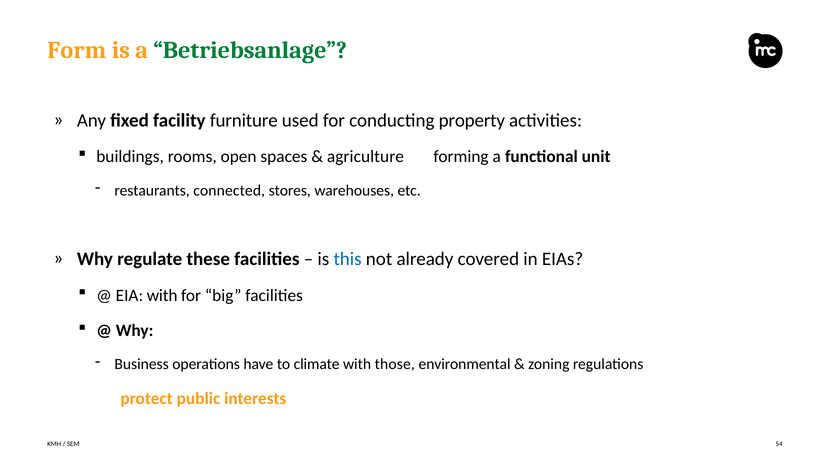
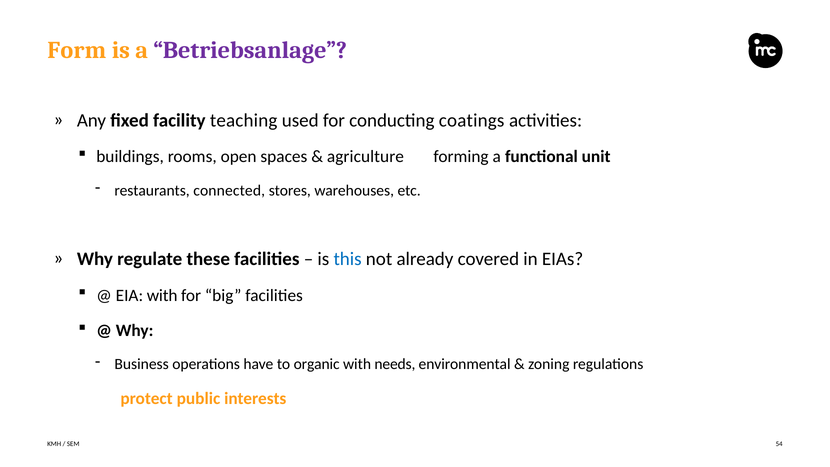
Betriebsanlage colour: green -> purple
furniture: furniture -> teaching
property: property -> coatings
climate: climate -> organic
those: those -> needs
